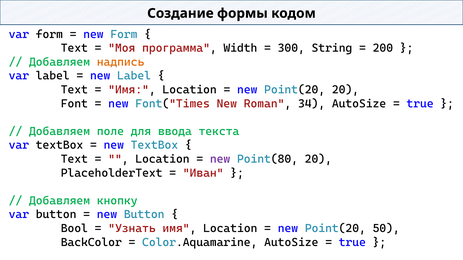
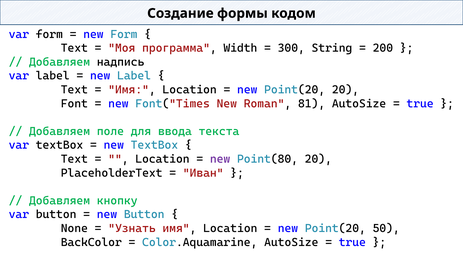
надпись colour: orange -> black
34: 34 -> 81
Bool: Bool -> None
